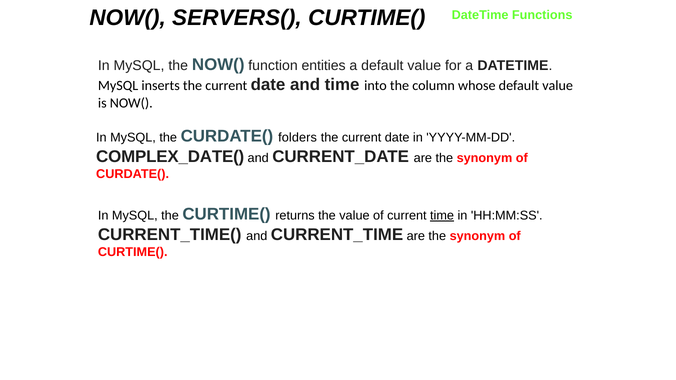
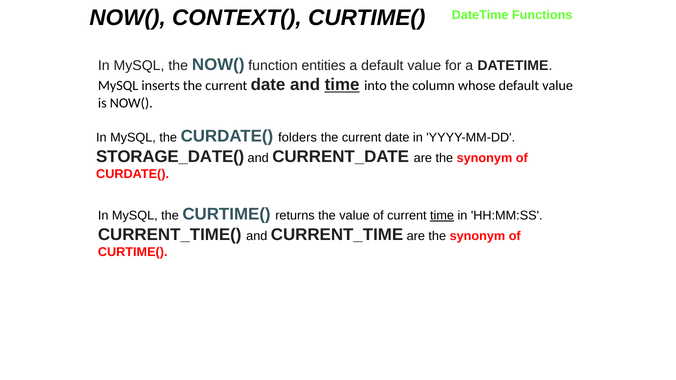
SERVERS(: SERVERS( -> CONTEXT(
time at (342, 85) underline: none -> present
COMPLEX_DATE(: COMPLEX_DATE( -> STORAGE_DATE(
